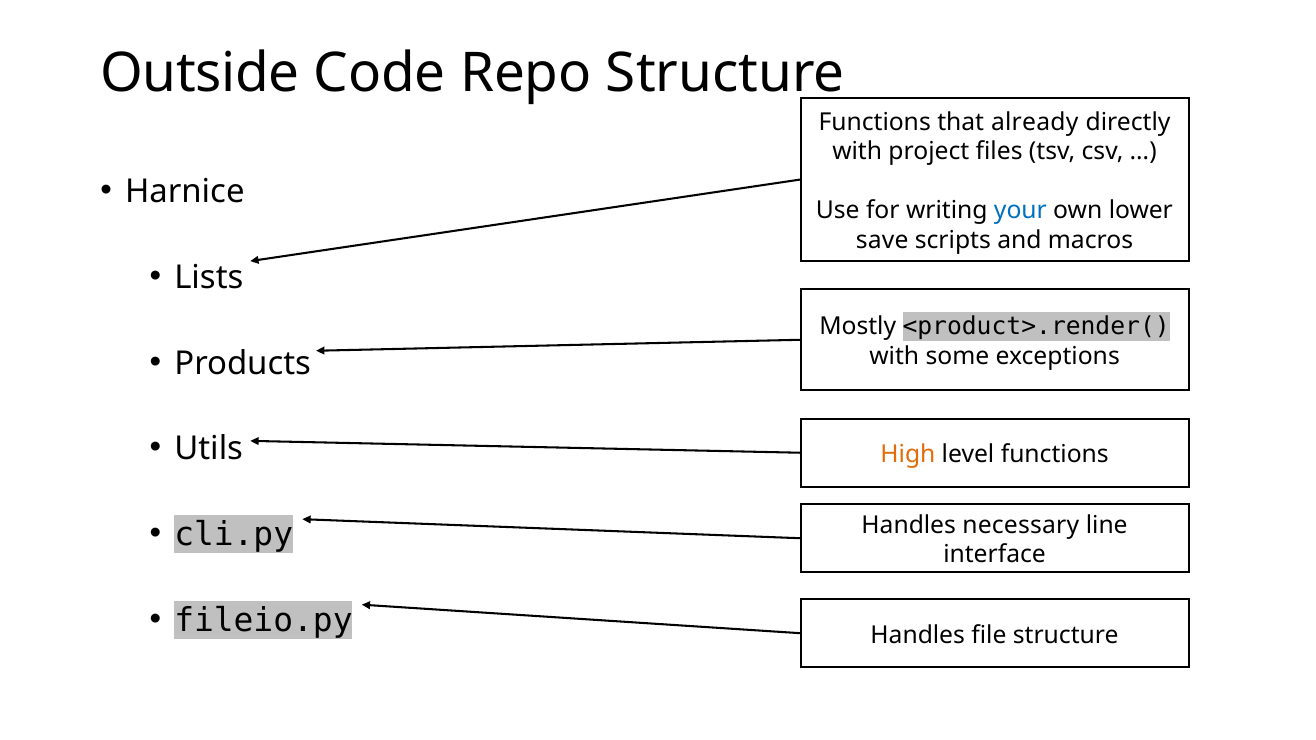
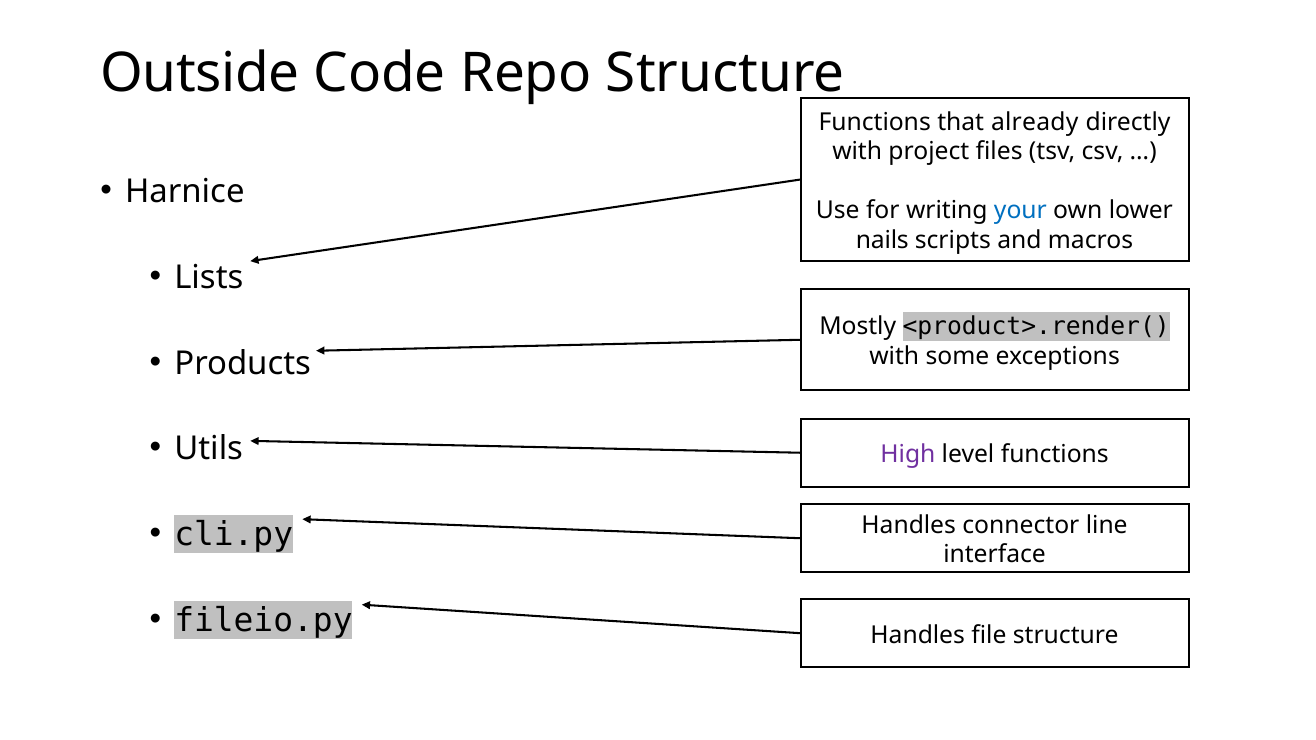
save: save -> nails
High colour: orange -> purple
necessary: necessary -> connector
